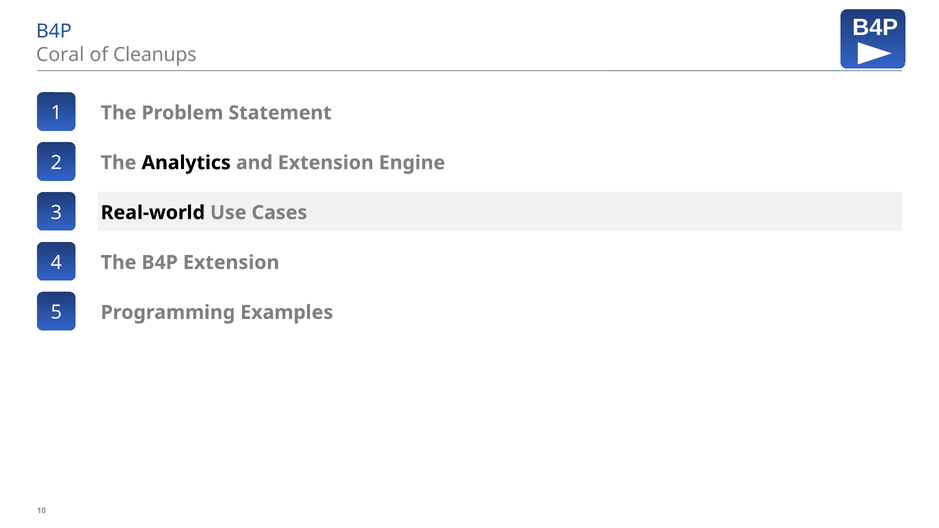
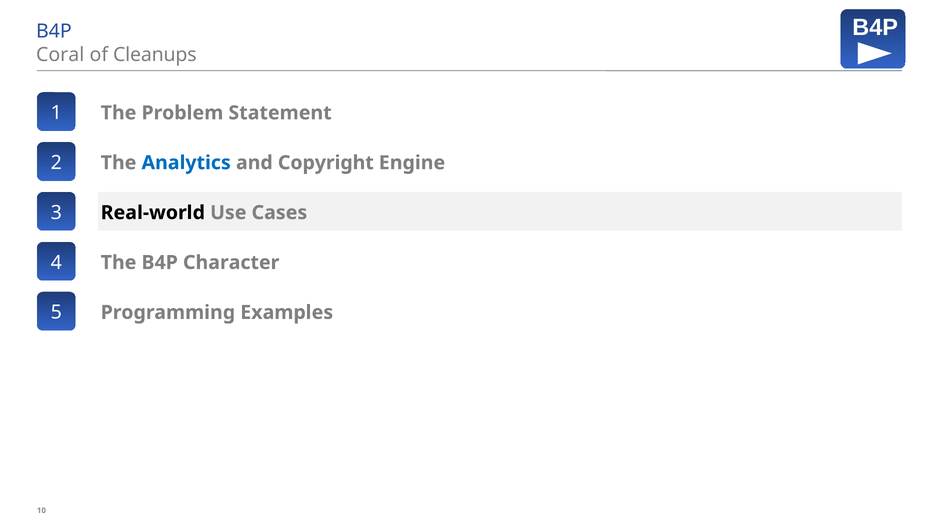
Analytics colour: black -> blue
and Extension: Extension -> Copyright
B4P Extension: Extension -> Character
